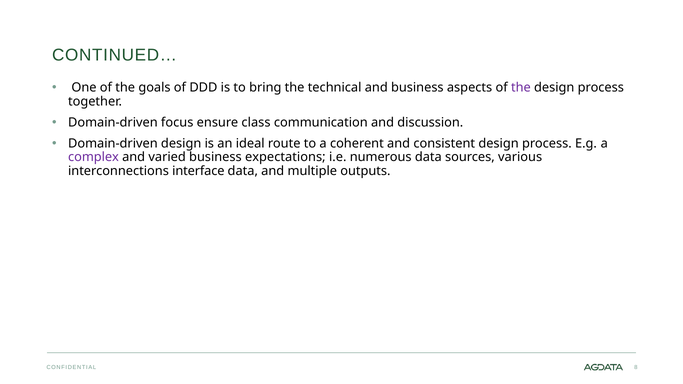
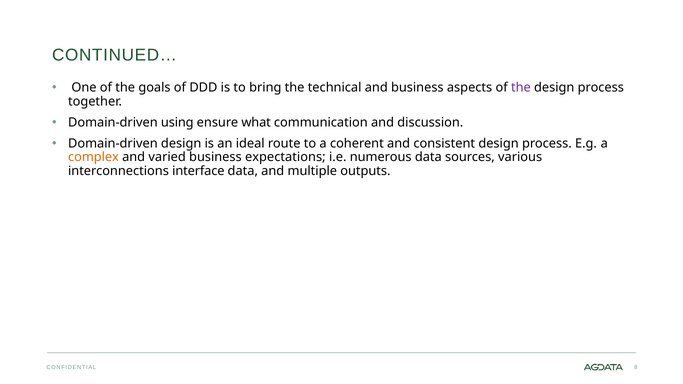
focus: focus -> using
class: class -> what
complex colour: purple -> orange
